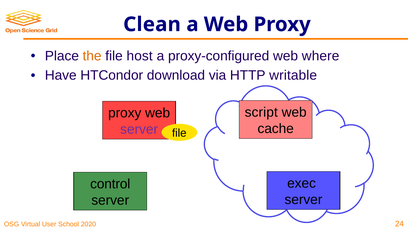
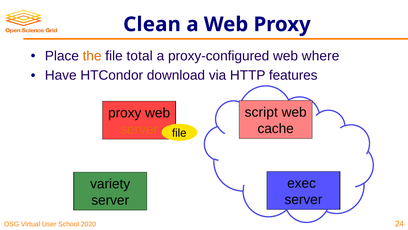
host: host -> total
writable: writable -> features
server at (139, 129) colour: purple -> orange
control: control -> variety
